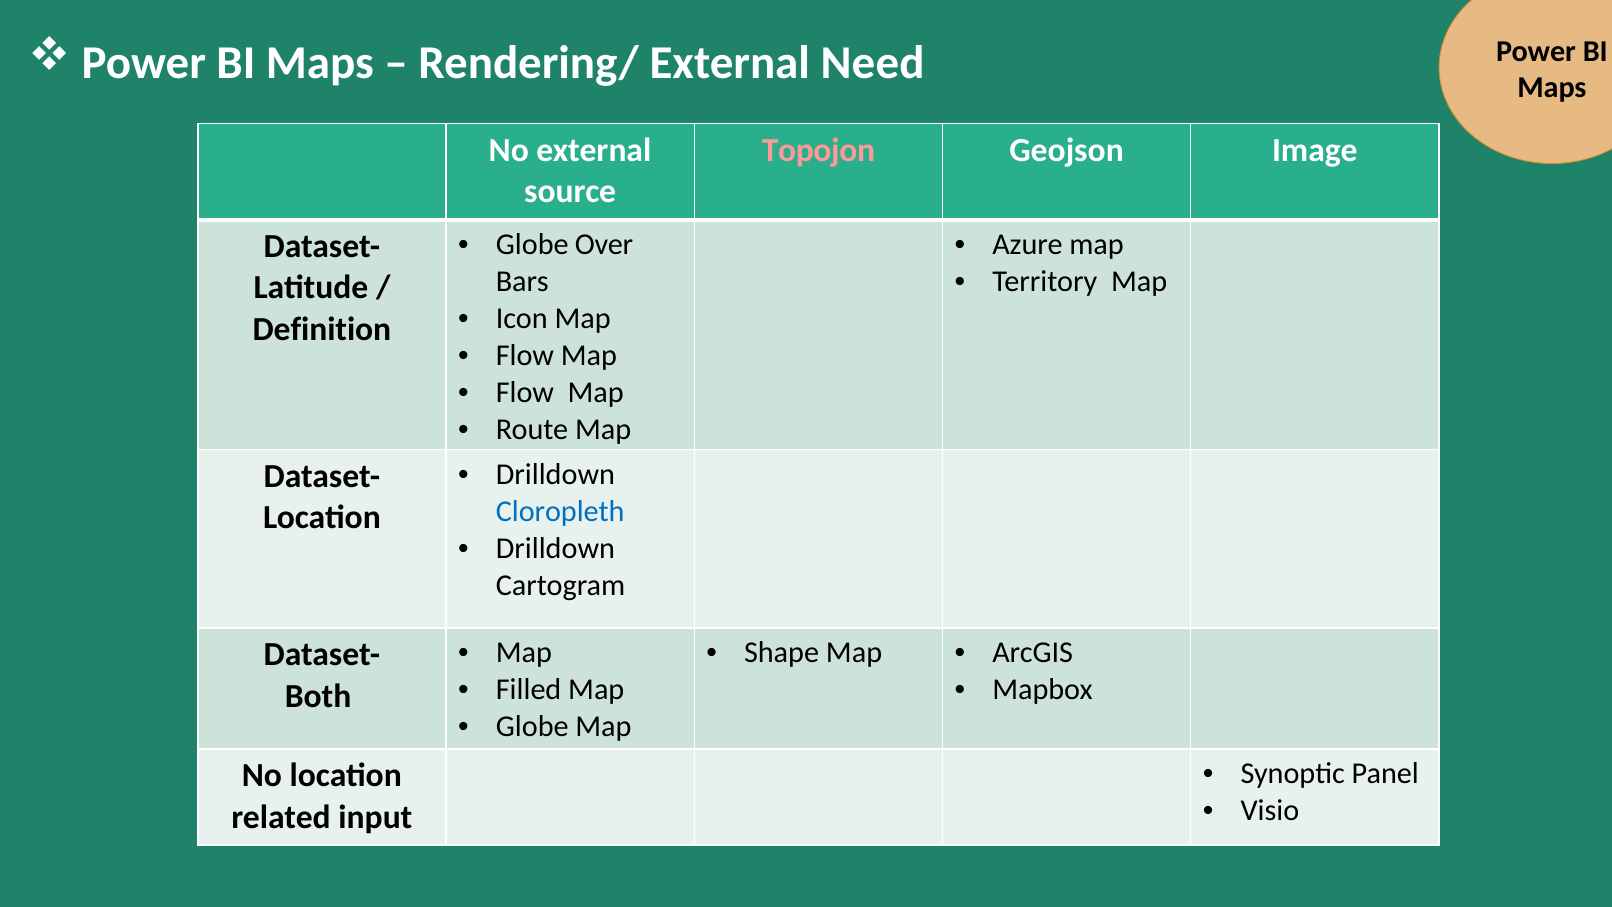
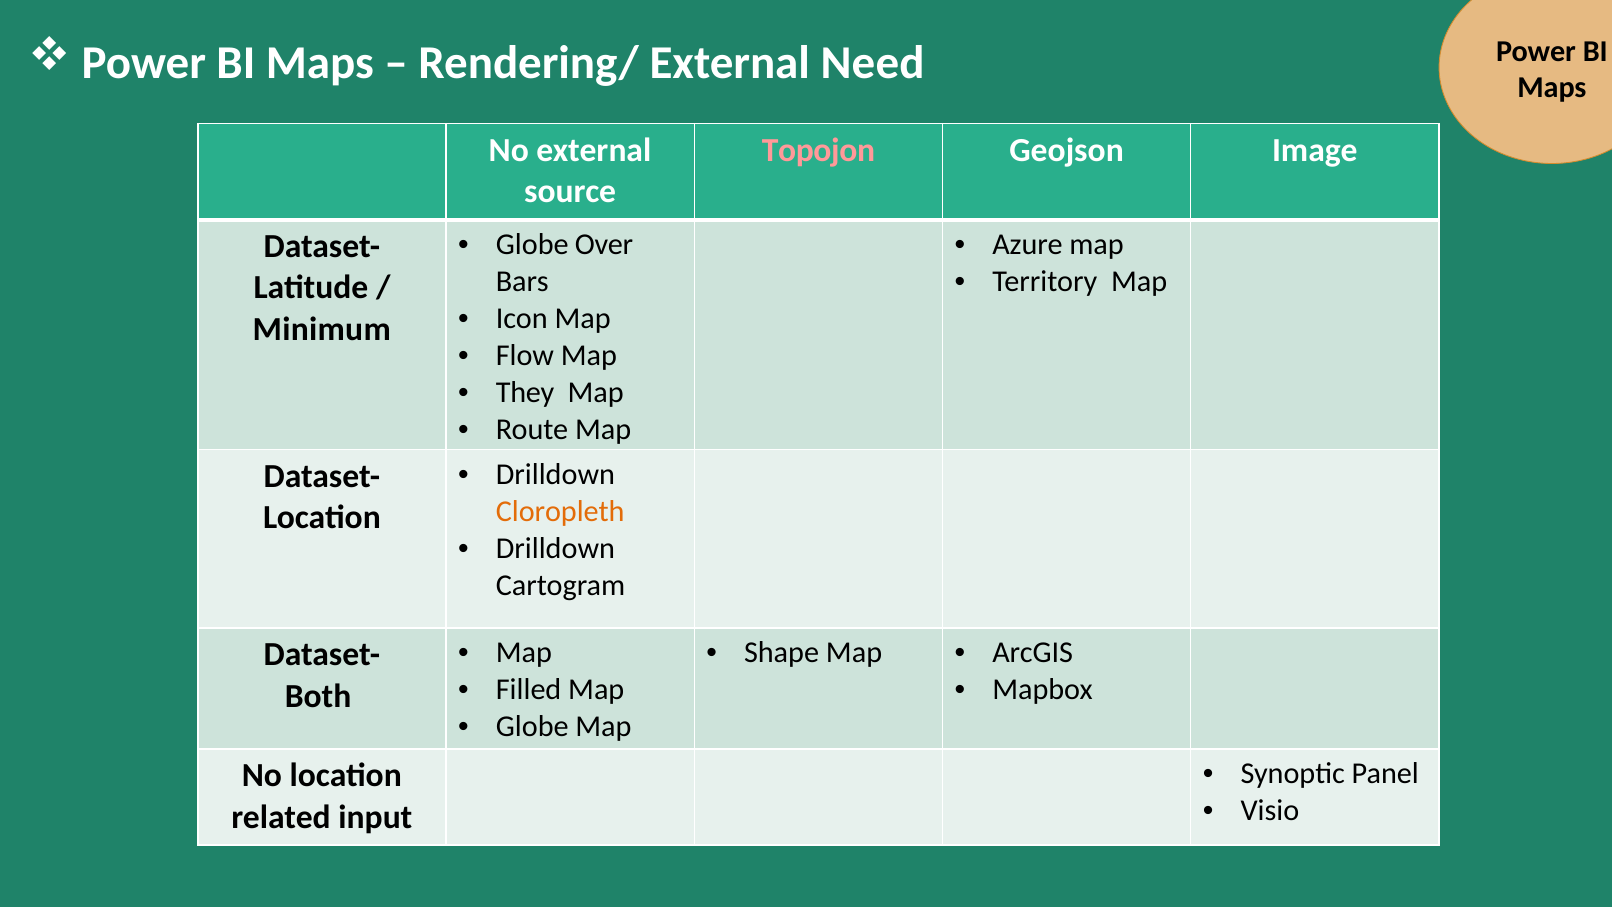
Definition: Definition -> Minimum
Flow at (525, 392): Flow -> They
Cloropleth colour: blue -> orange
